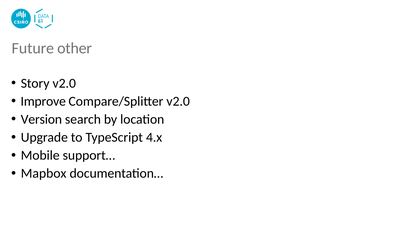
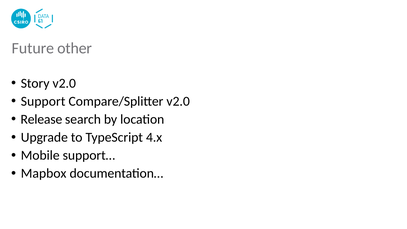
Improve: Improve -> Support
Version: Version -> Release
